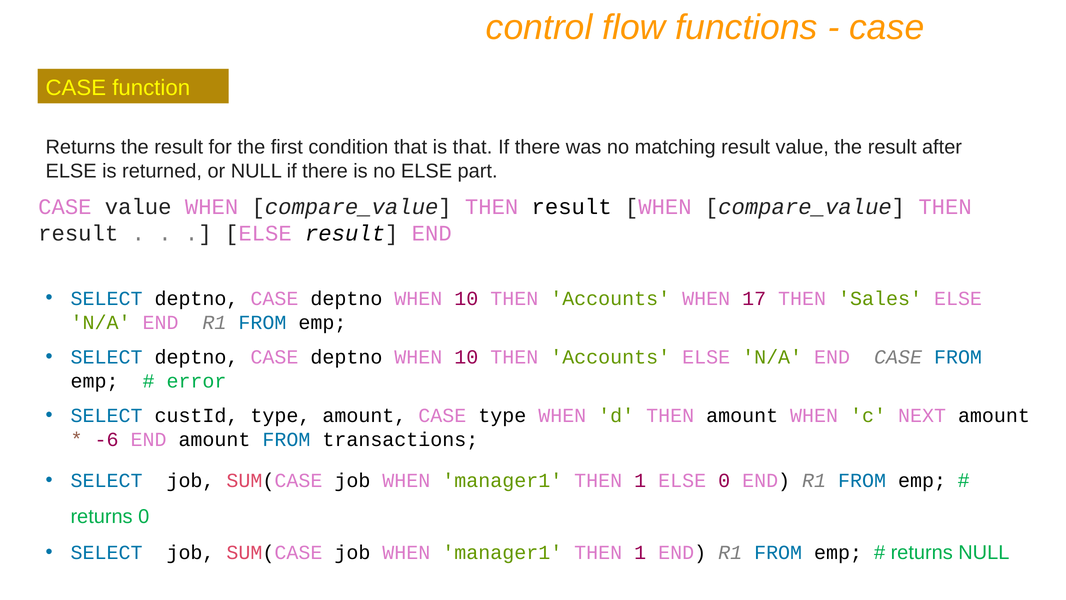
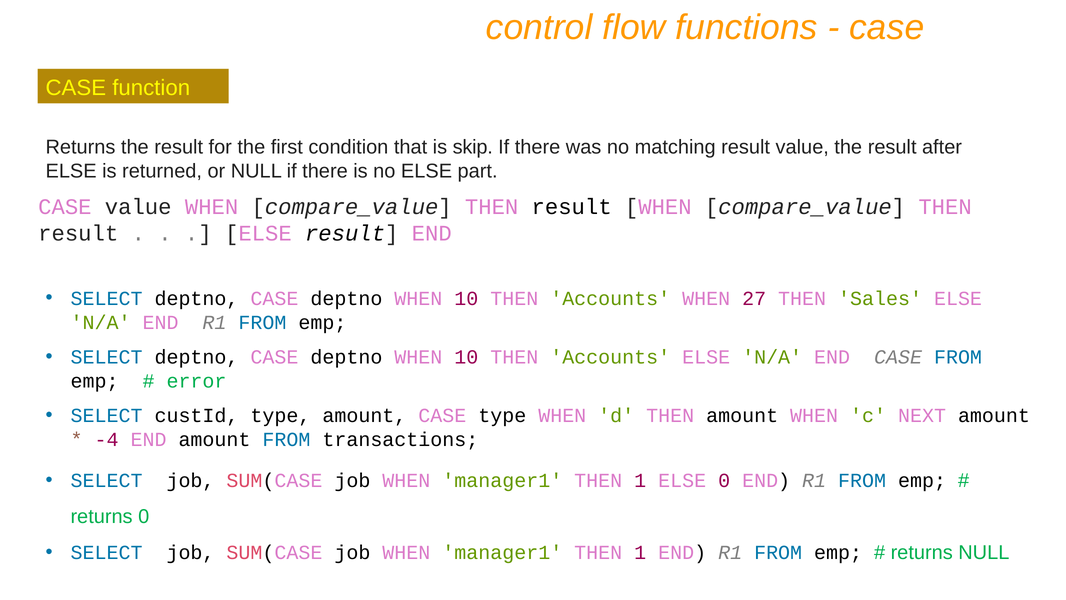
is that: that -> skip
17: 17 -> 27
-6: -6 -> -4
